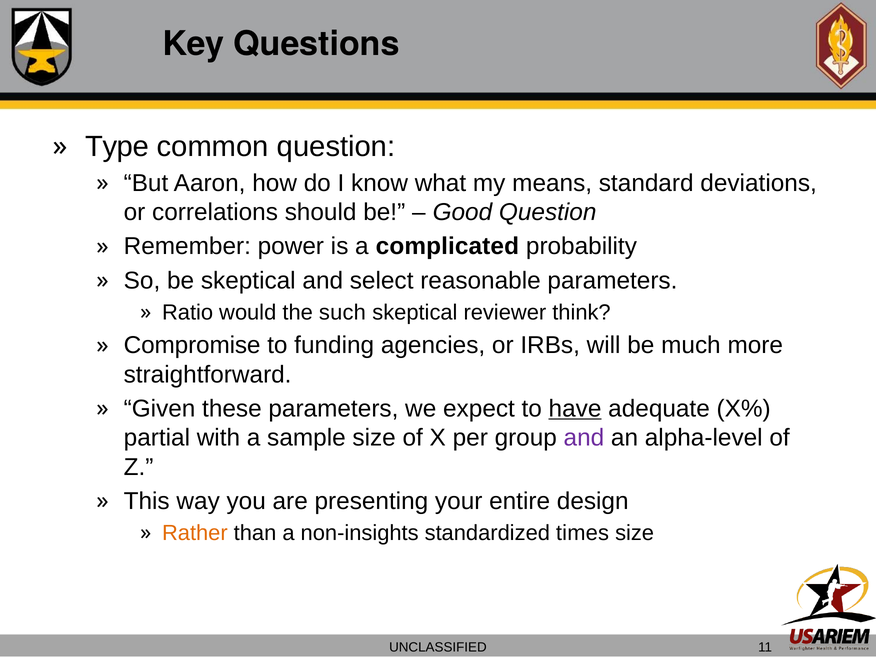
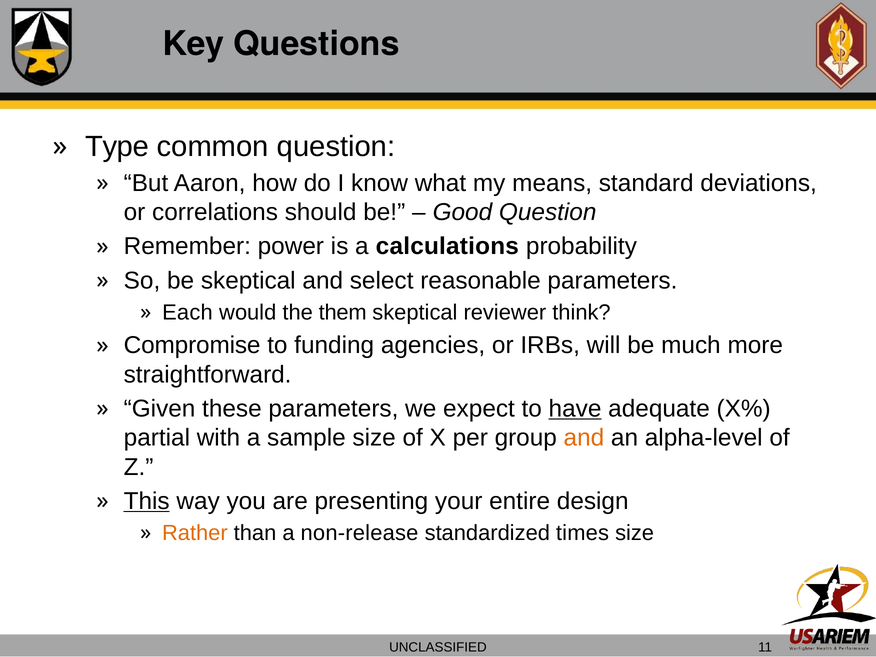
complicated: complicated -> calculations
Ratio: Ratio -> Each
such: such -> them
and at (584, 438) colour: purple -> orange
This underline: none -> present
non-insights: non-insights -> non-release
